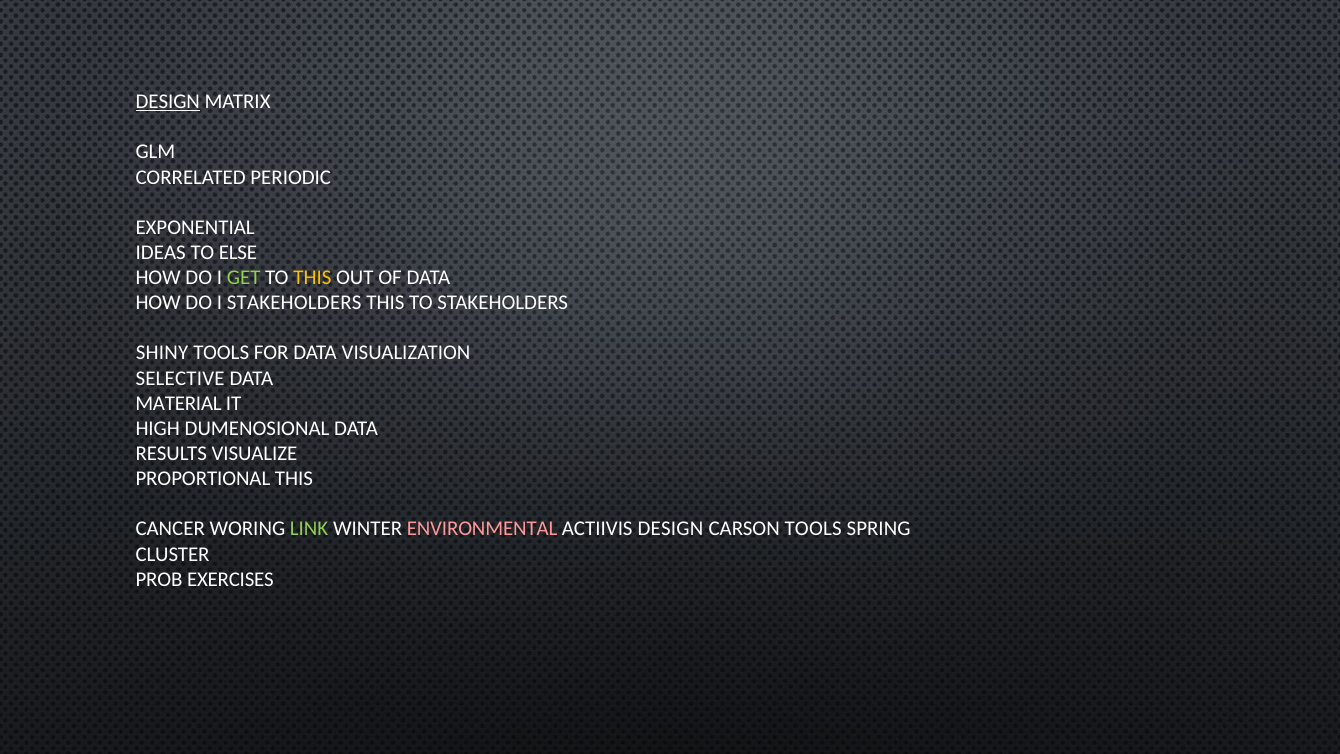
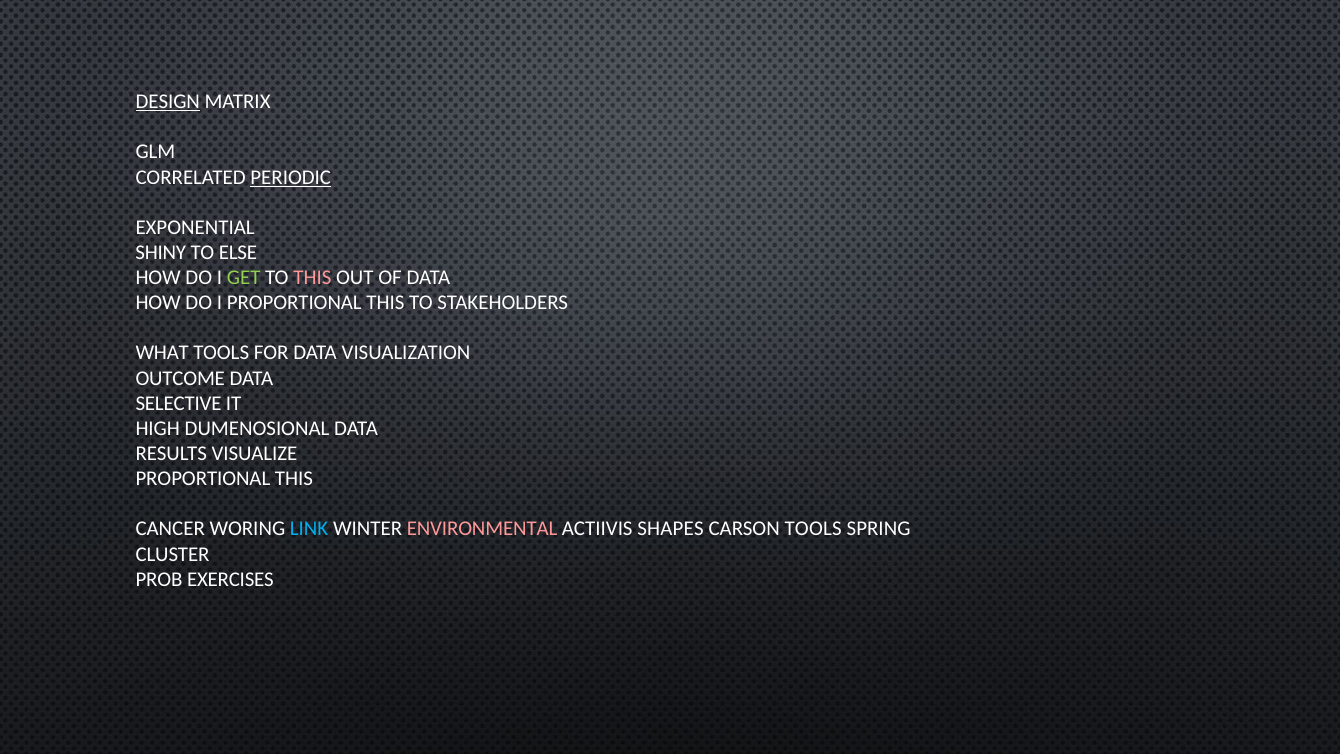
PERIODIC underline: none -> present
IDEAS: IDEAS -> SHINY
THIS at (312, 278) colour: yellow -> pink
I STAKEHOLDERS: STAKEHOLDERS -> PROPORTIONAL
SHINY: SHINY -> WHAT
SELECTIVE: SELECTIVE -> OUTCOME
MATERIAL: MATERIAL -> SELECTIVE
LINK colour: light green -> light blue
ACTIIVIS DESIGN: DESIGN -> SHAPES
